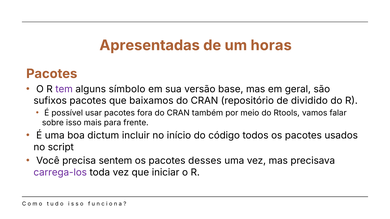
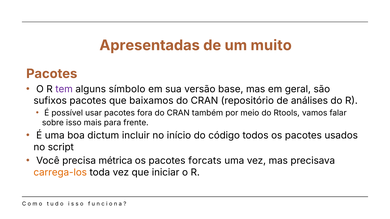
horas: horas -> muito
dividido: dividido -> análises
sentem: sentem -> métrica
desses: desses -> forcats
carrega-los colour: purple -> orange
